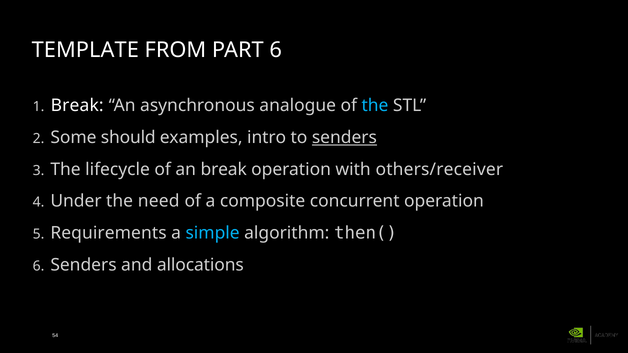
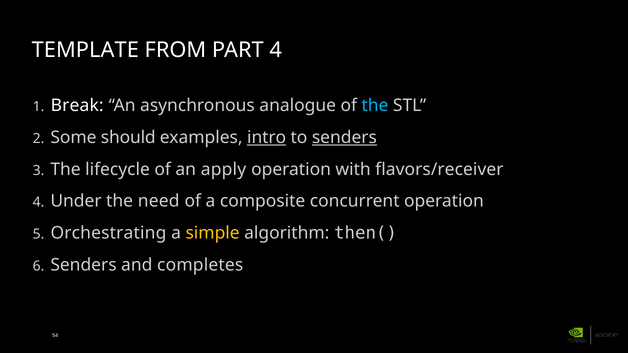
PART 6: 6 -> 4
intro underline: none -> present
an break: break -> apply
others/receiver: others/receiver -> flavors/receiver
Requirements: Requirements -> Orchestrating
simple colour: light blue -> yellow
allocations: allocations -> completes
